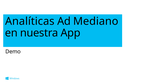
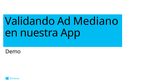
Analíticas: Analíticas -> Validando
